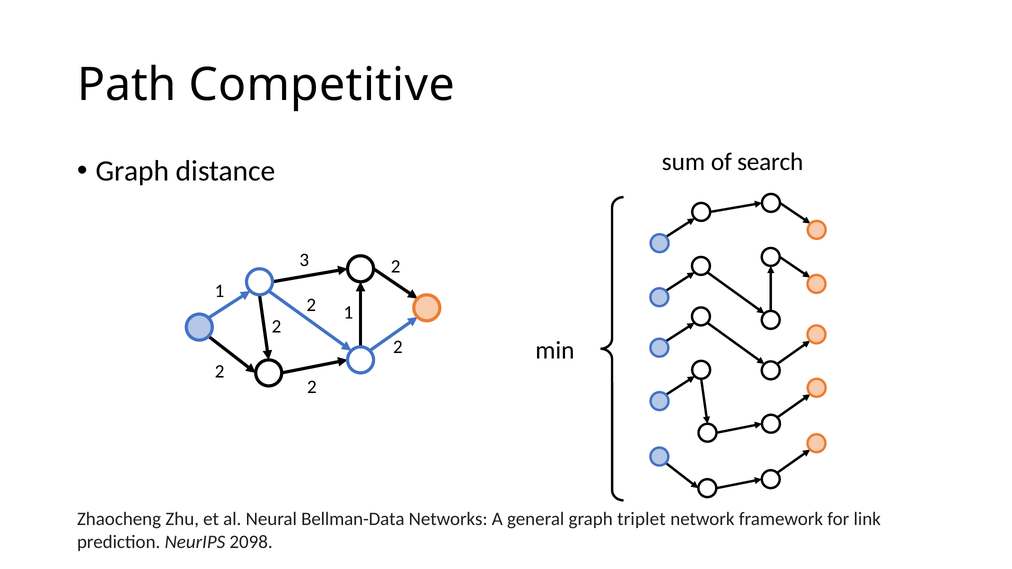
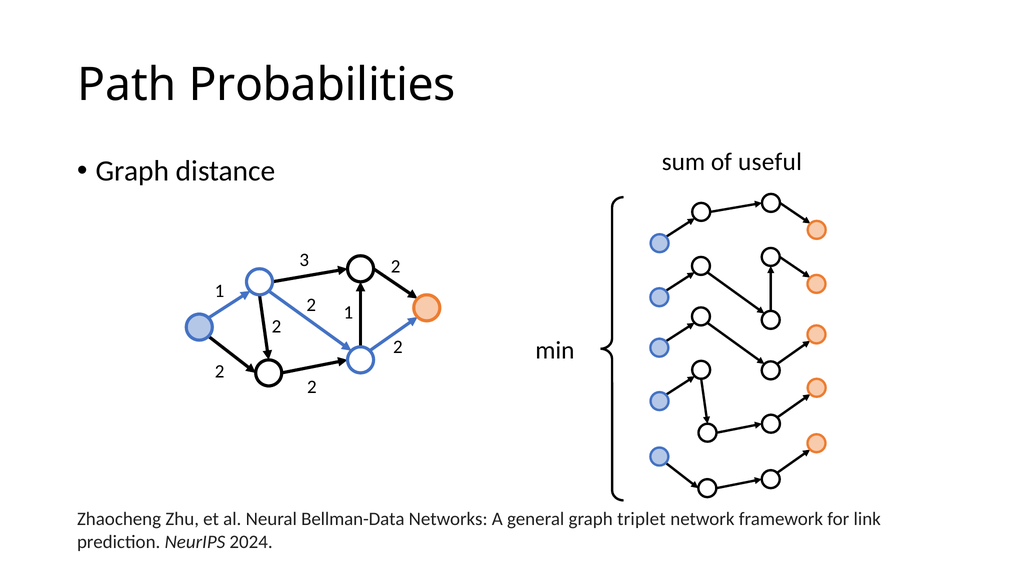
Competitive: Competitive -> Probabilities
search: search -> useful
2098: 2098 -> 2024
